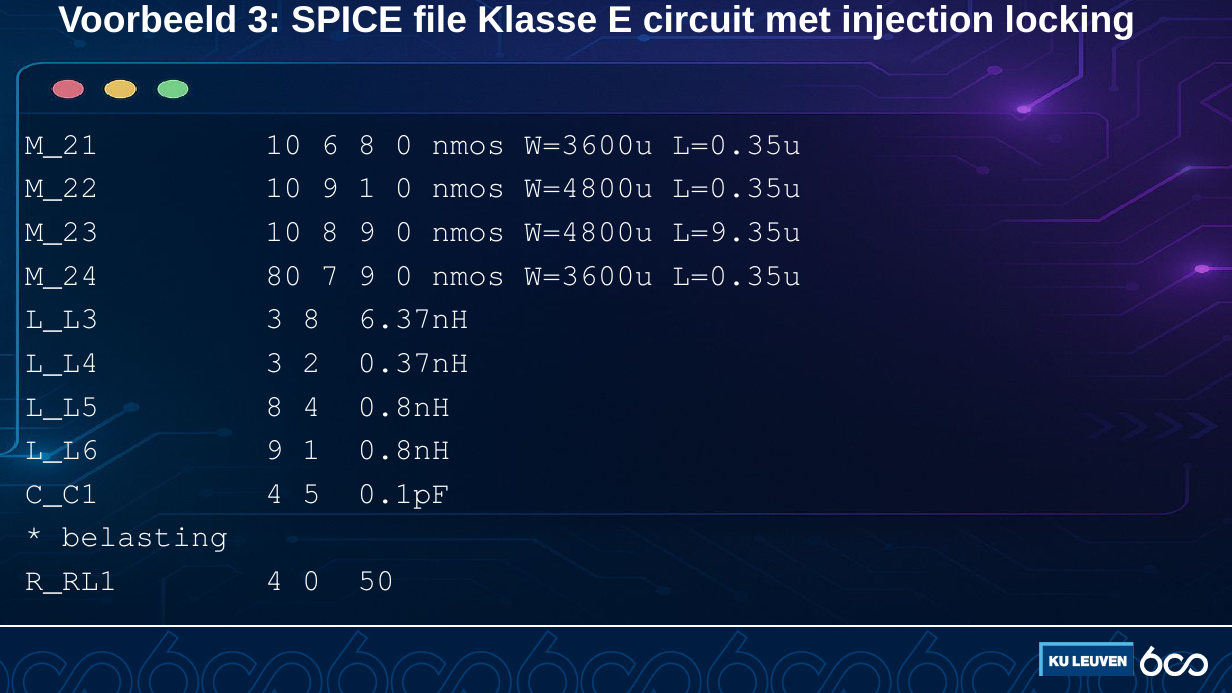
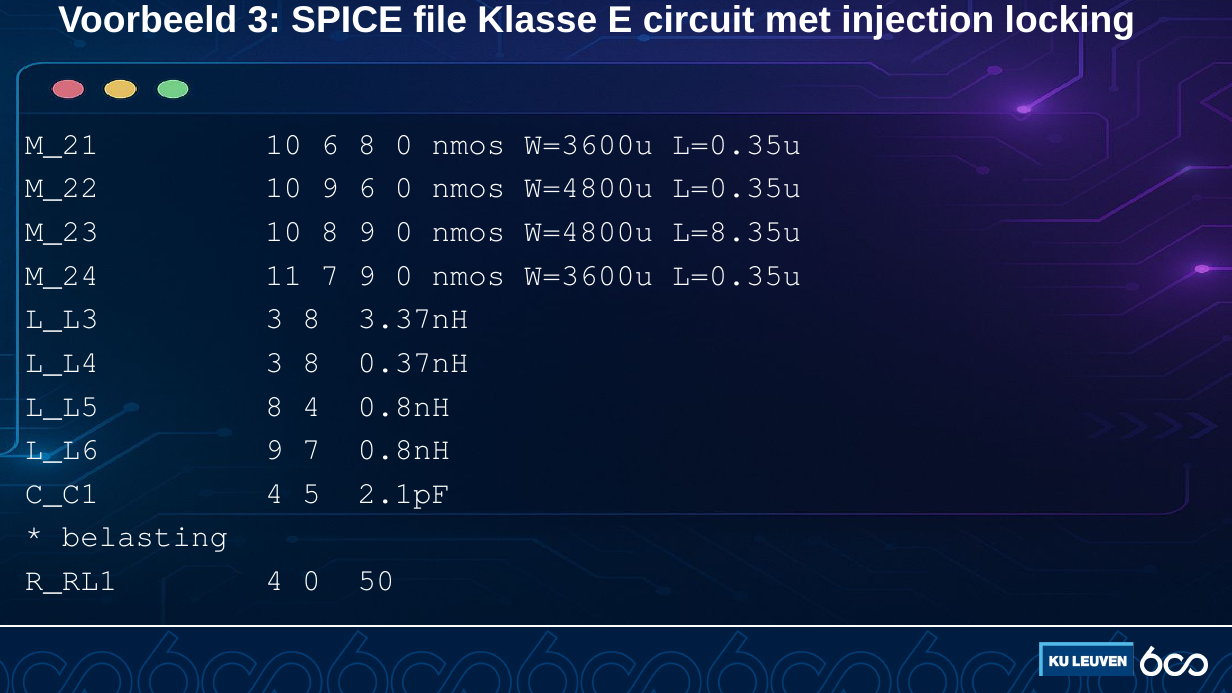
10 9 1: 1 -> 6
L=9.35u: L=9.35u -> L=8.35u
80: 80 -> 11
6.37nH: 6.37nH -> 3.37nH
L_L4 3 2: 2 -> 8
L_L6 9 1: 1 -> 7
0.1pF: 0.1pF -> 2.1pF
